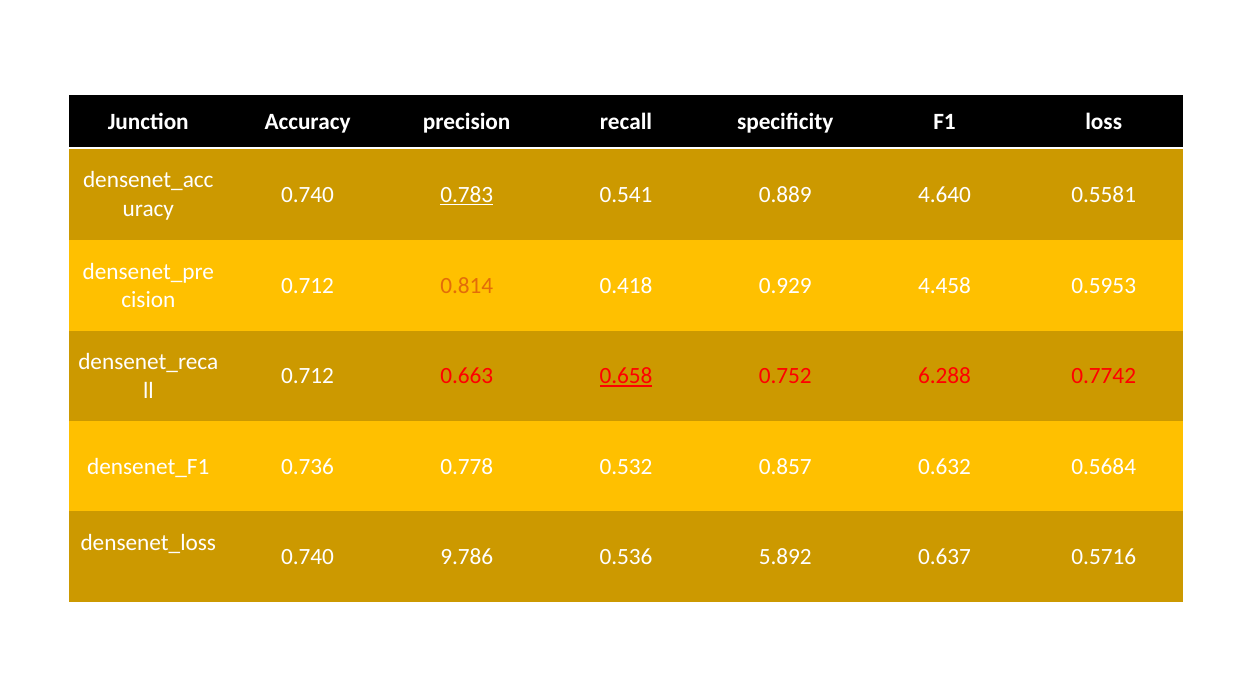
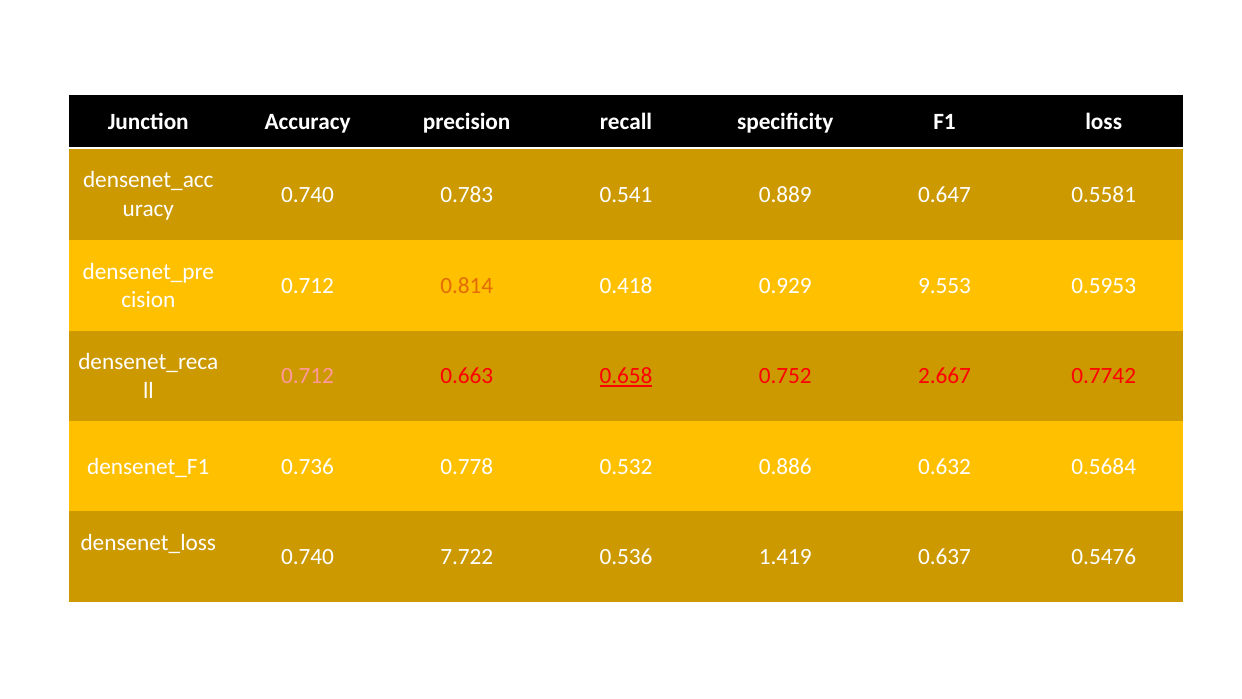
0.783 underline: present -> none
4.640: 4.640 -> 0.647
4.458: 4.458 -> 9.553
0.712 at (308, 376) colour: white -> pink
6.288: 6.288 -> 2.667
0.857: 0.857 -> 0.886
9.786: 9.786 -> 7.722
5.892: 5.892 -> 1.419
0.5716: 0.5716 -> 0.5476
